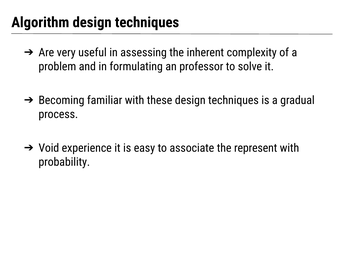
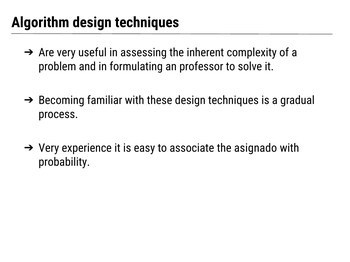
Void at (49, 148): Void -> Very
represent: represent -> asignado
